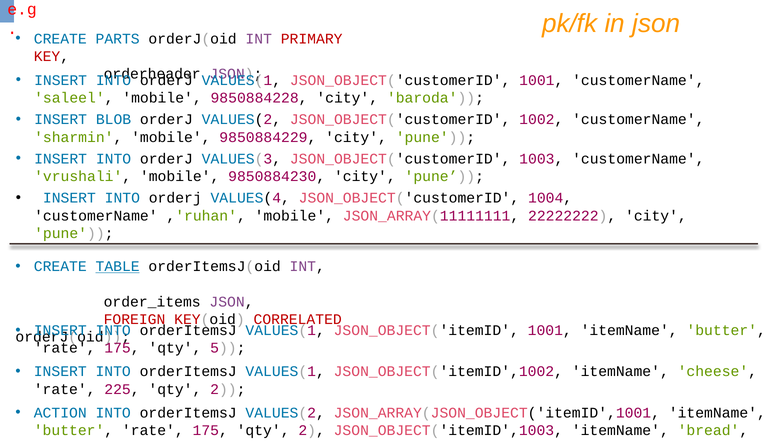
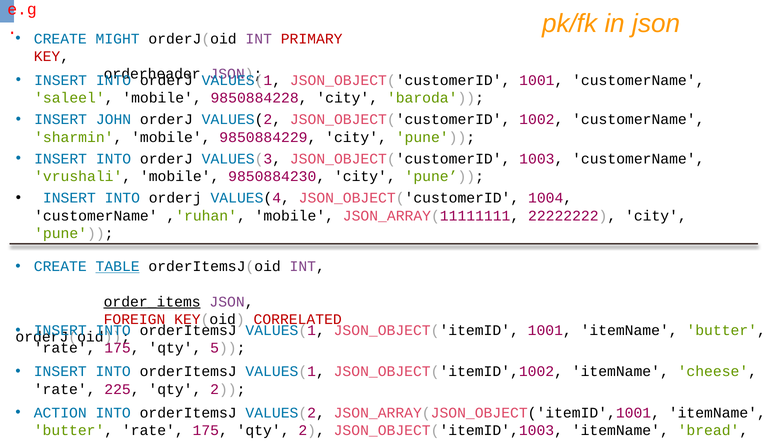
PARTS: PARTS -> MIGHT
BLOB: BLOB -> JOHN
order_items underline: none -> present
